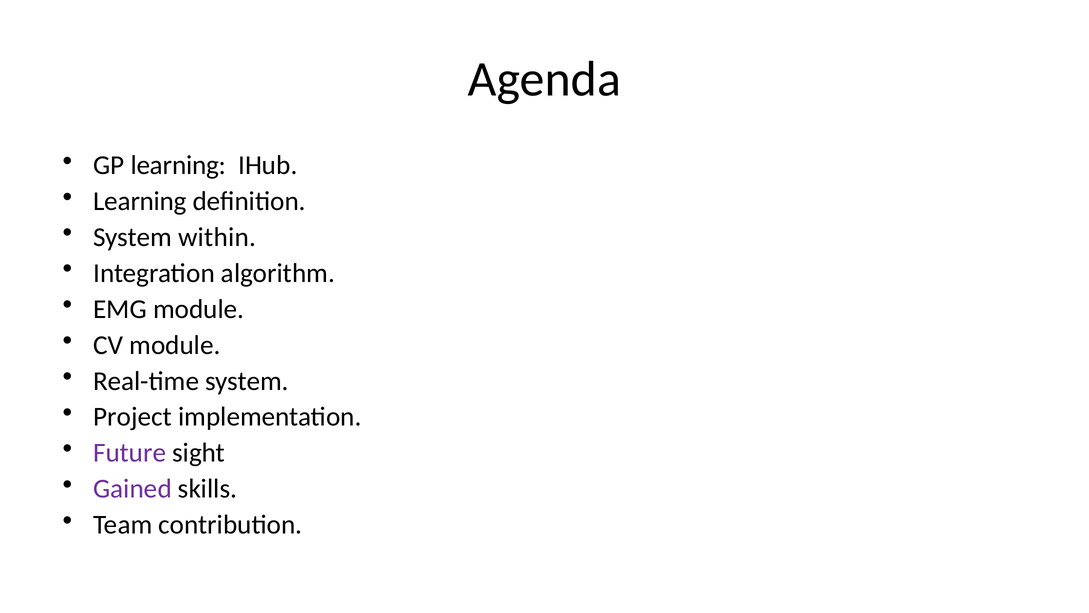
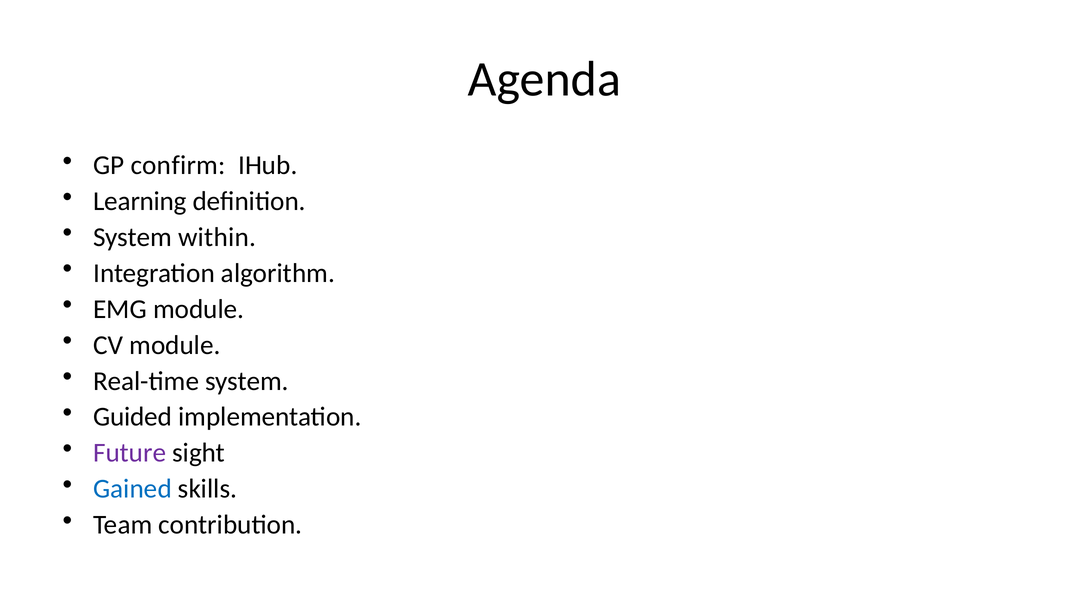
GP learning: learning -> confirm
Project: Project -> Guided
Gained colour: purple -> blue
